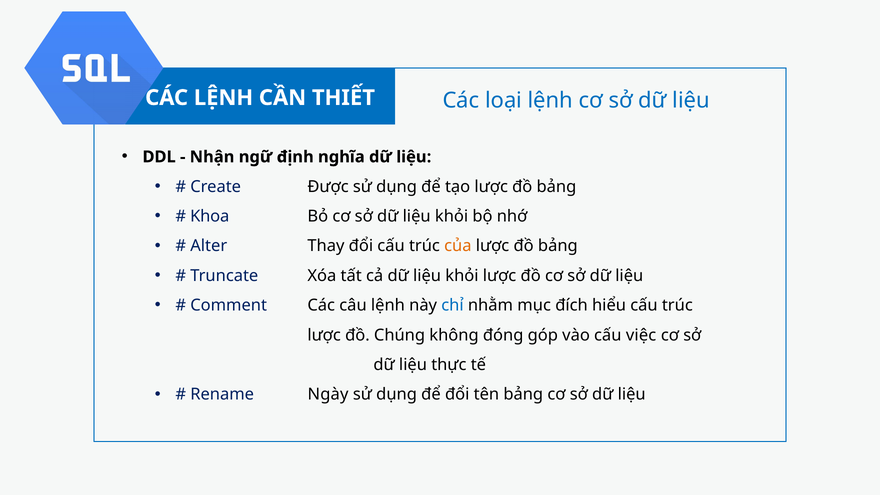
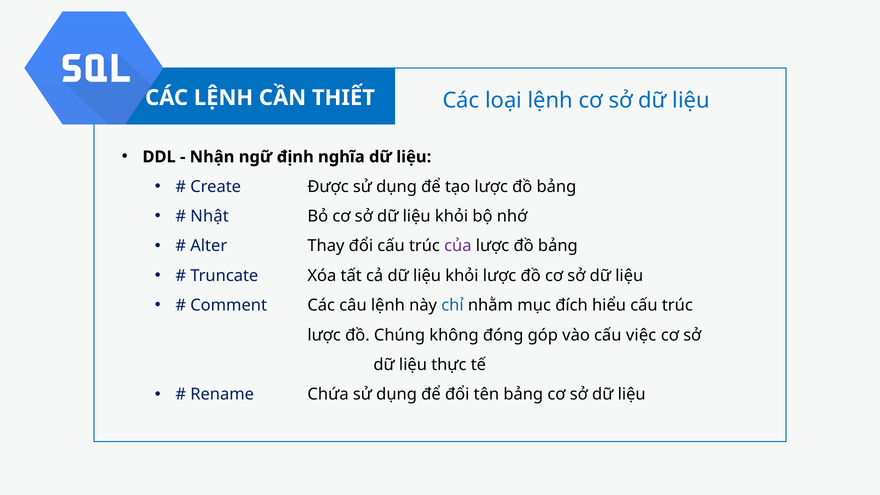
Khoa: Khoa -> Nhật
của colour: orange -> purple
Ngày: Ngày -> Chứa
